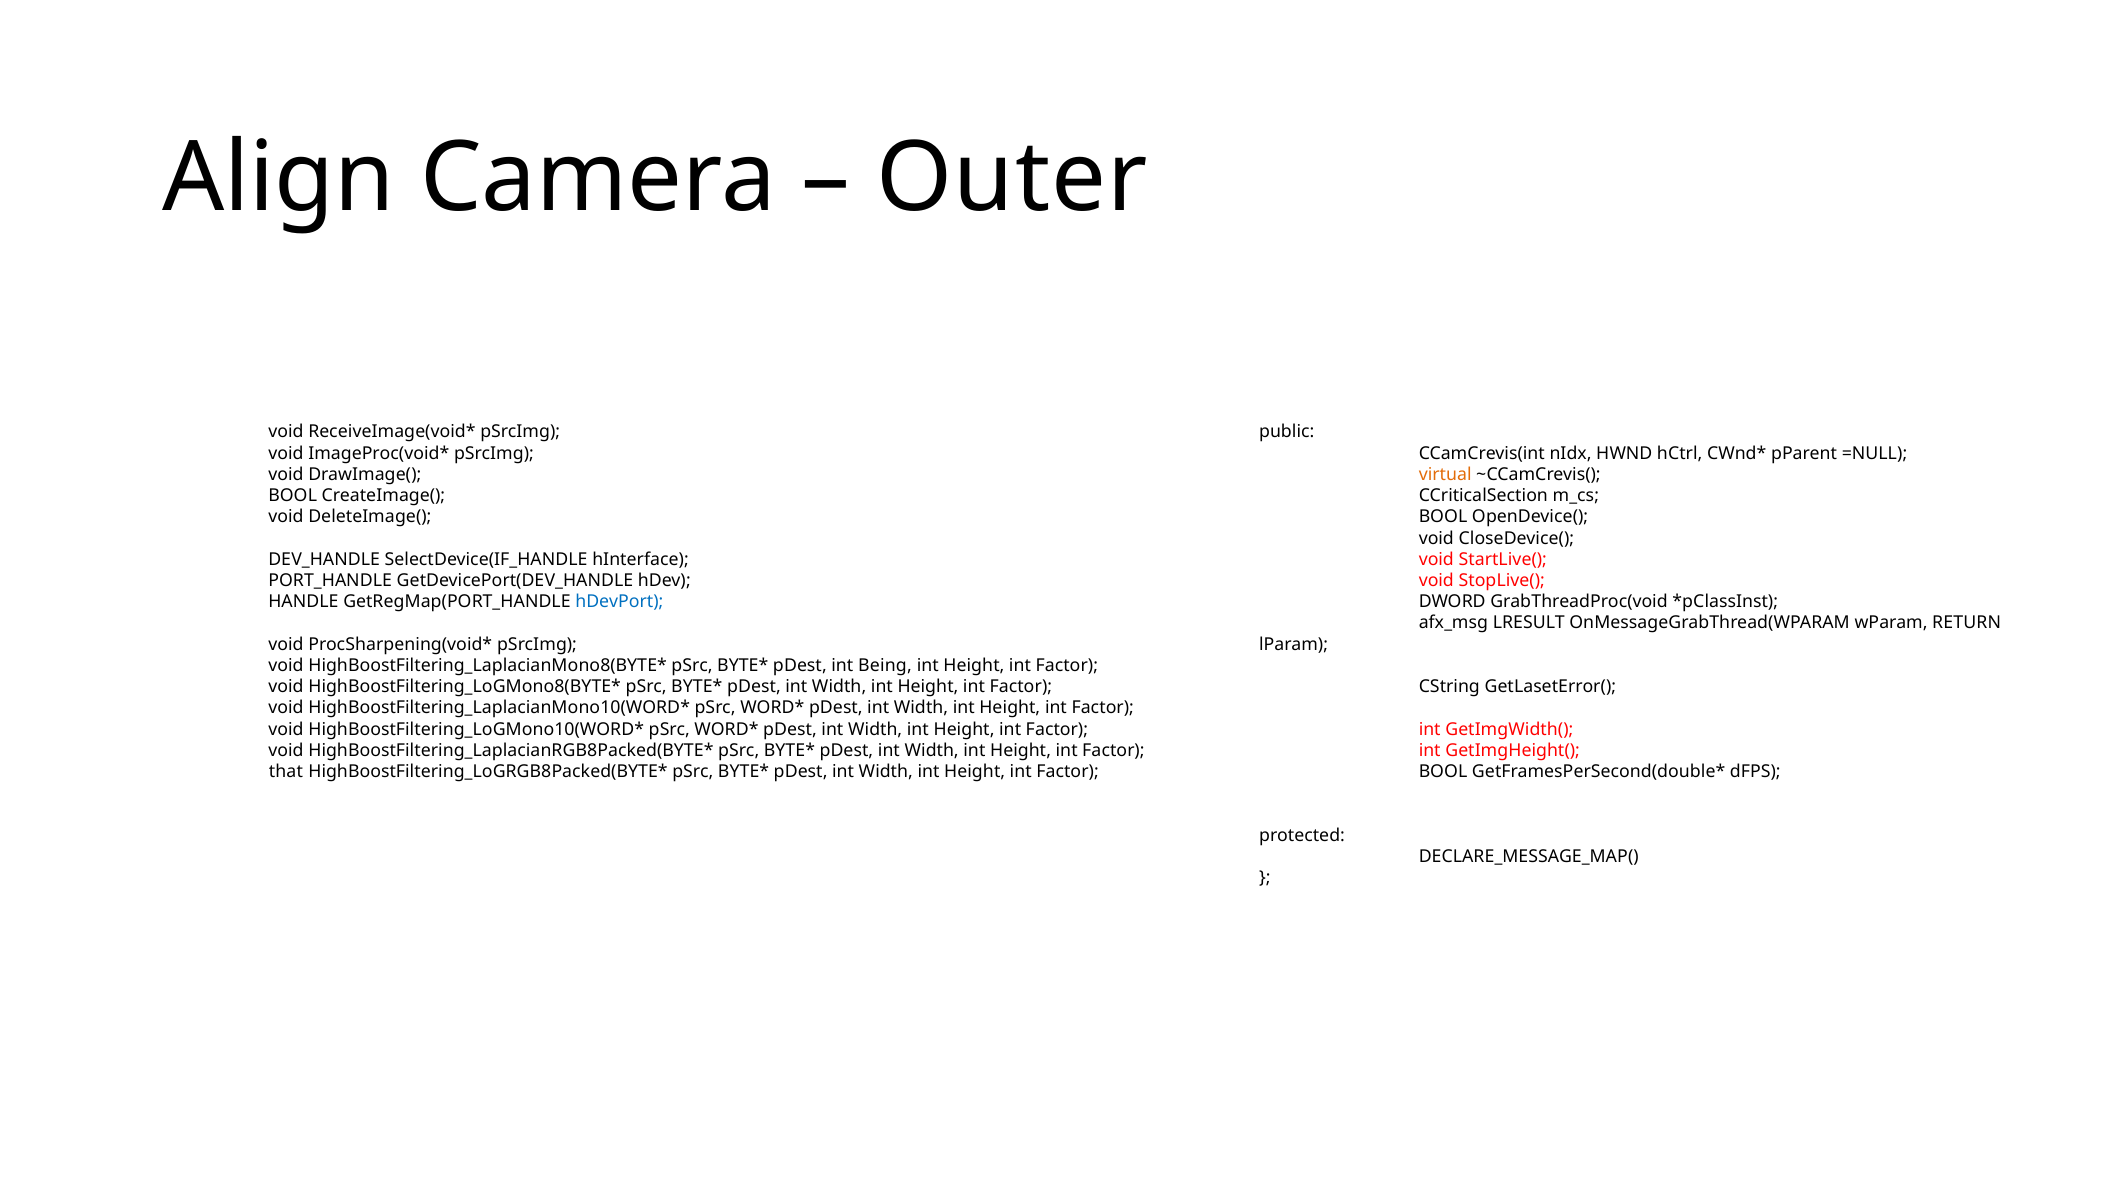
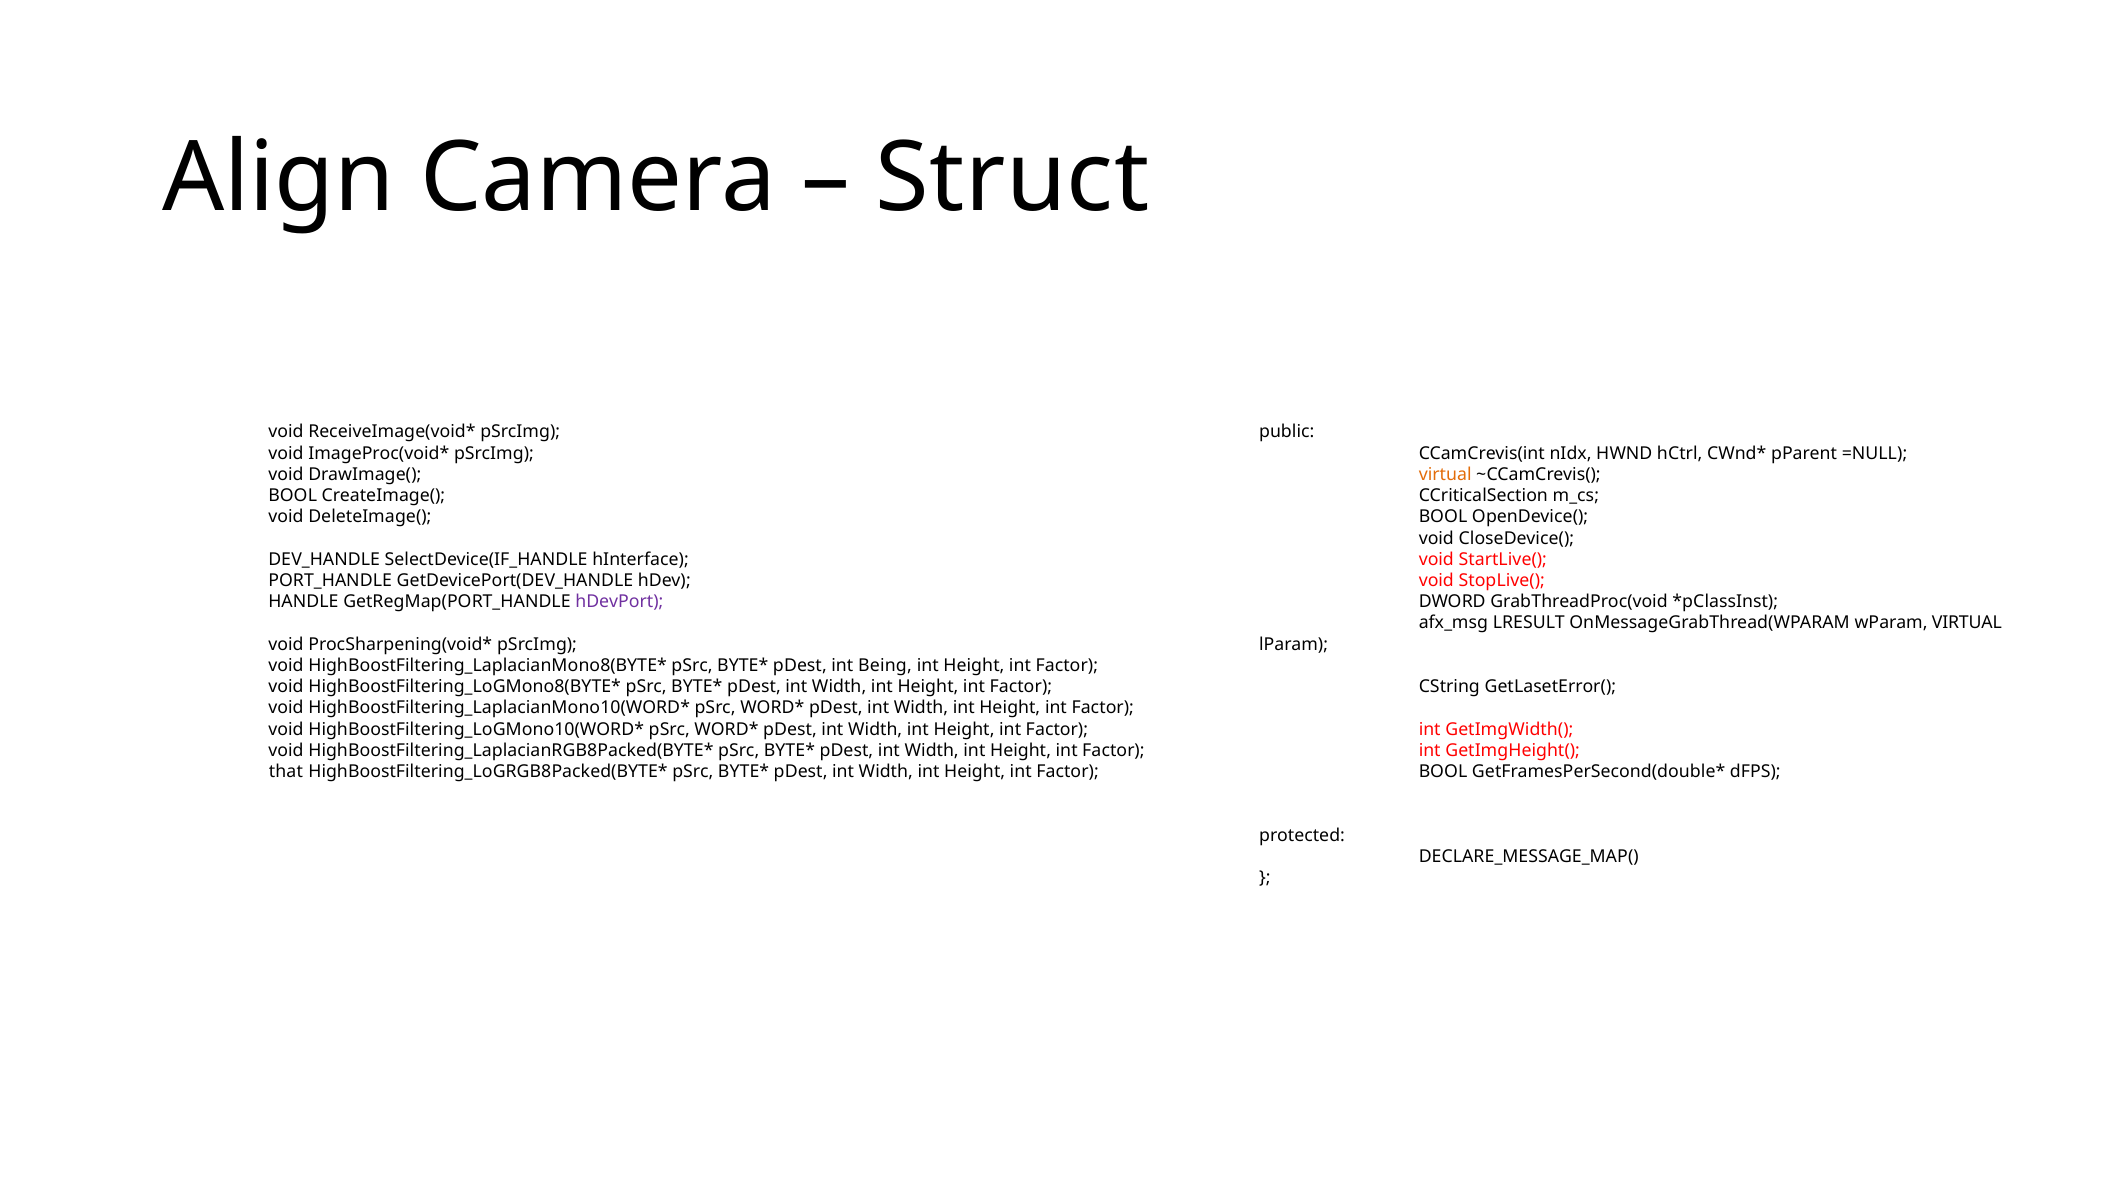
Outer: Outer -> Struct
hDevPort colour: blue -> purple
wParam RETURN: RETURN -> VIRTUAL
